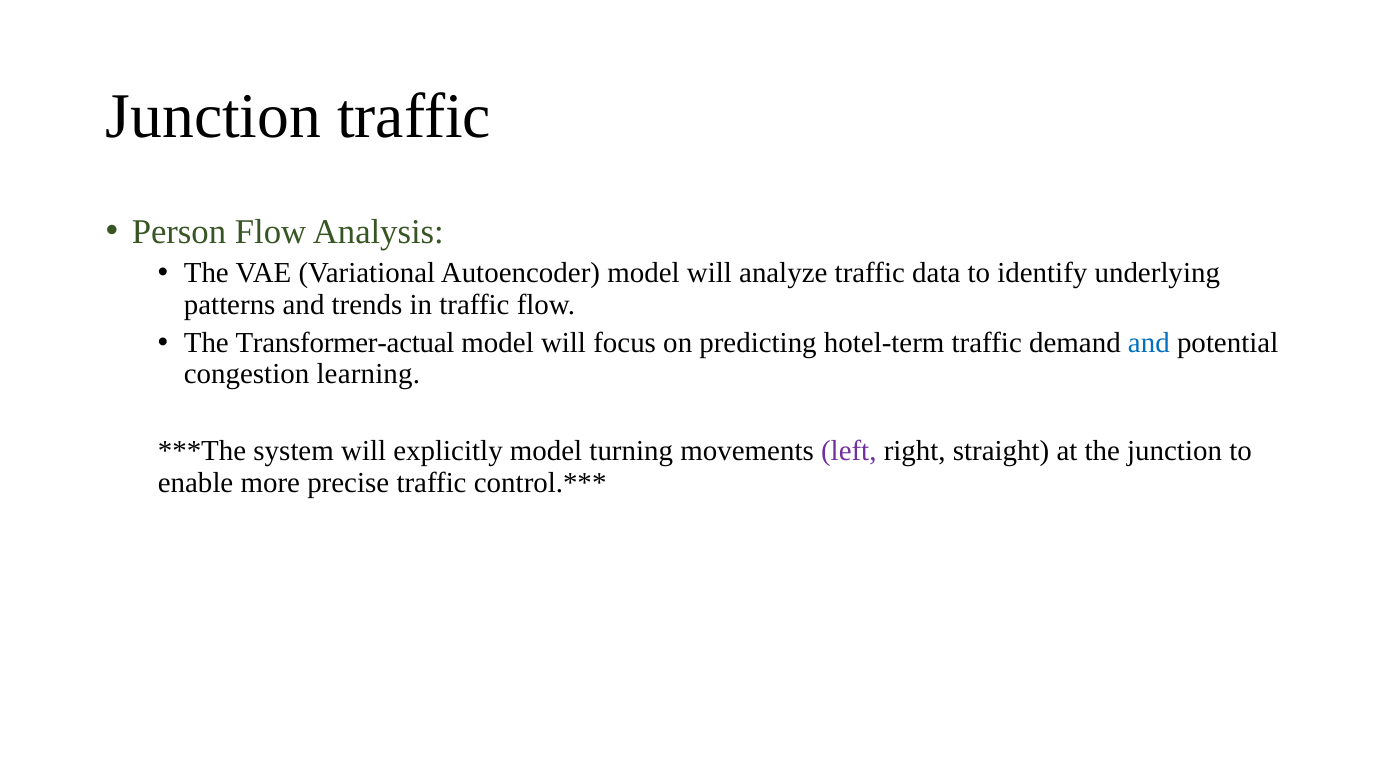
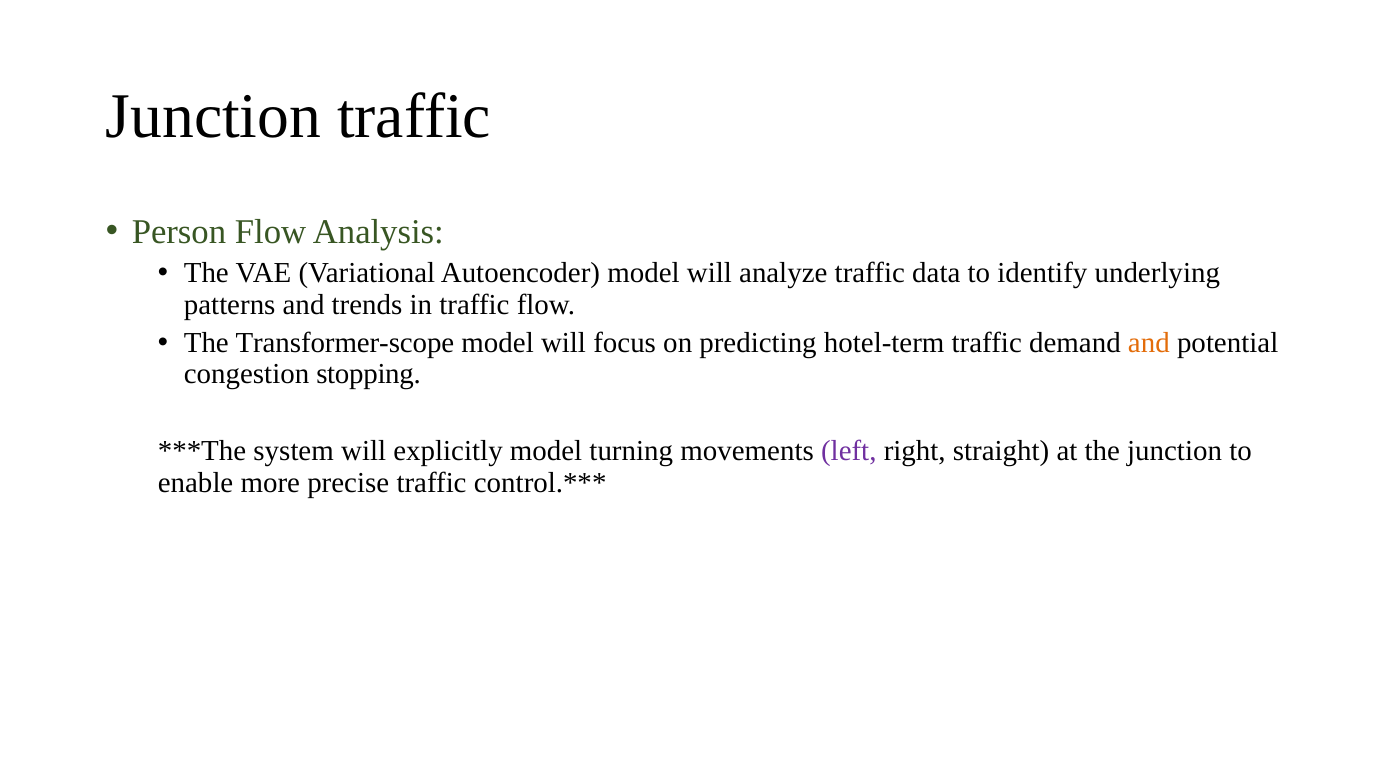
Transformer-actual: Transformer-actual -> Transformer-scope
and at (1149, 343) colour: blue -> orange
learning: learning -> stopping
